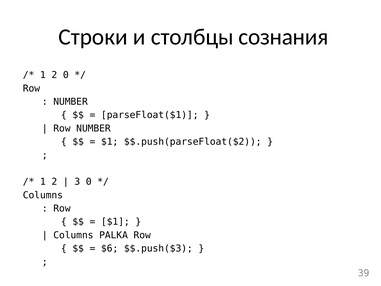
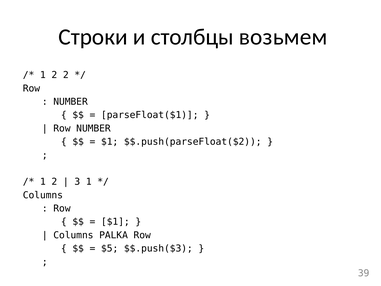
сознания: сознания -> возьмем
2 0: 0 -> 2
3 0: 0 -> 1
$6: $6 -> $5
